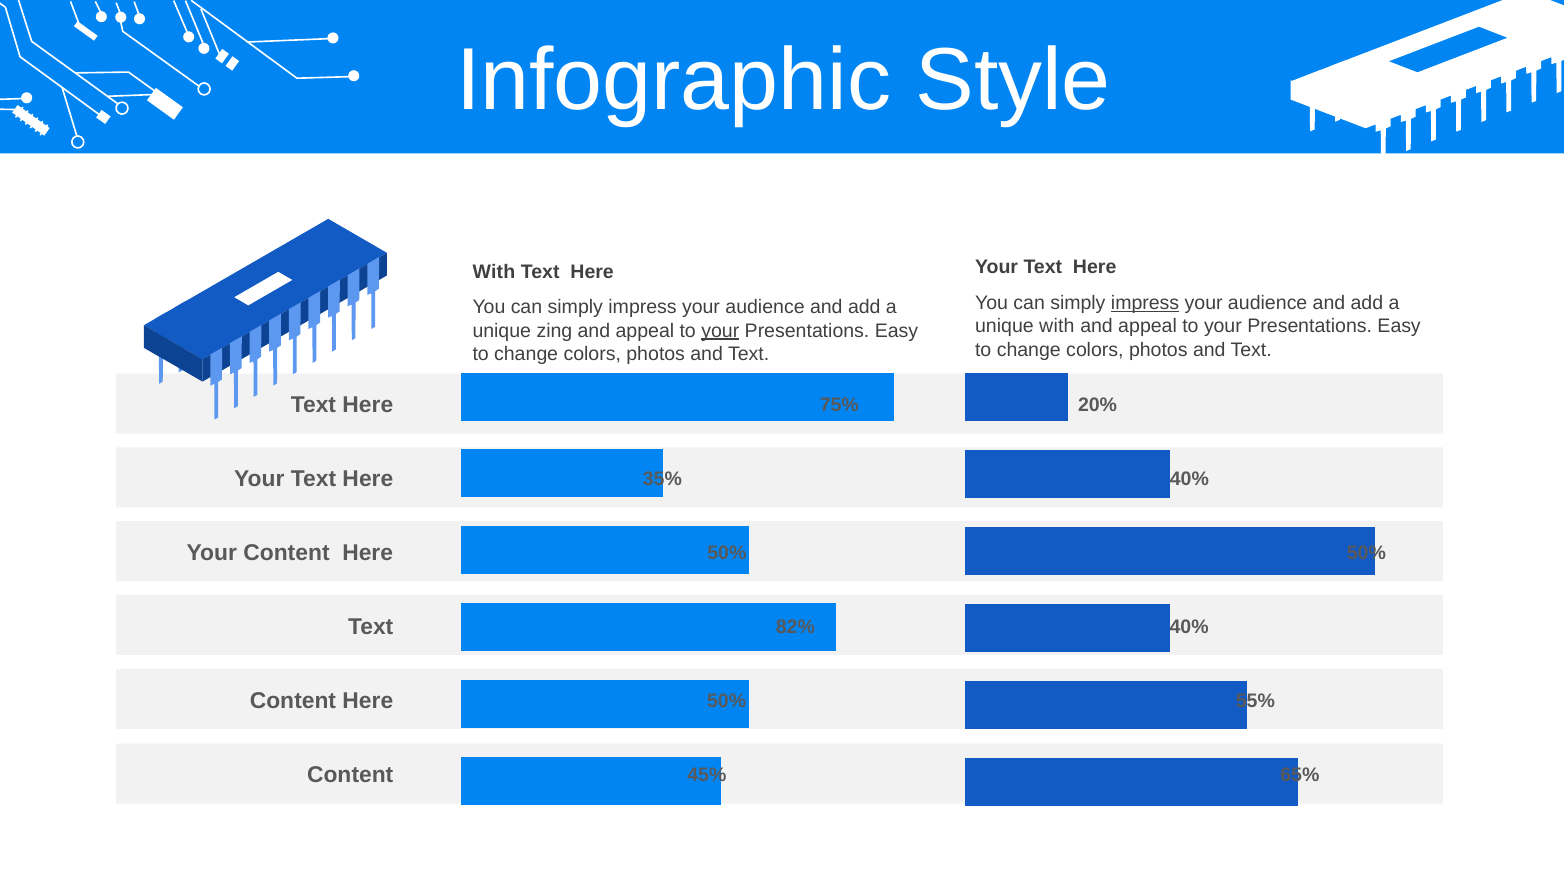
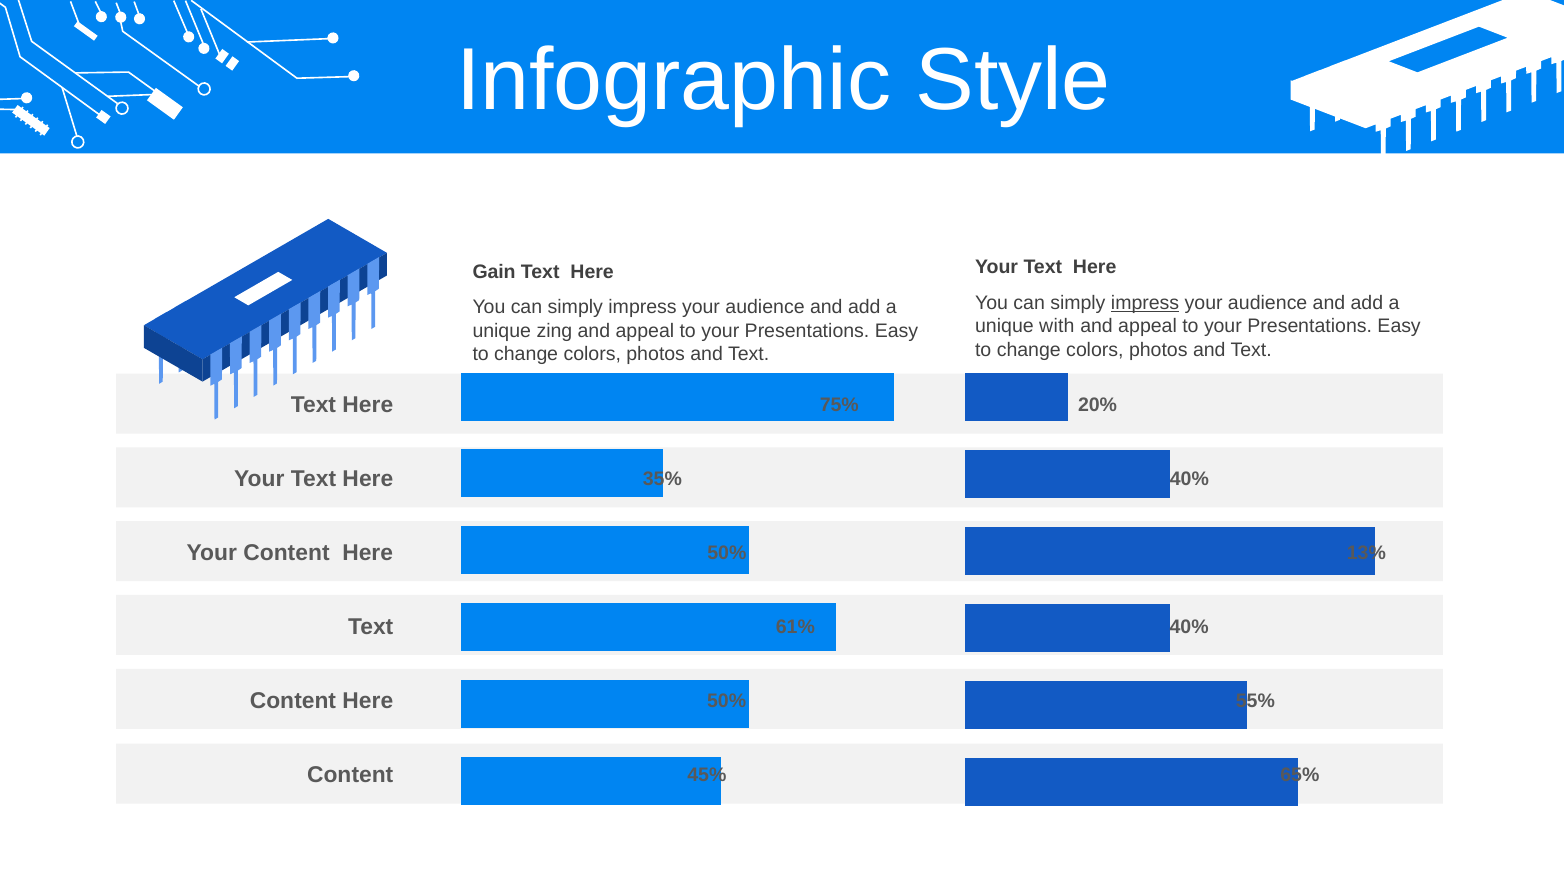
With at (494, 272): With -> Gain
your at (720, 330) underline: present -> none
50% at (1366, 553): 50% -> 13%
82%: 82% -> 61%
